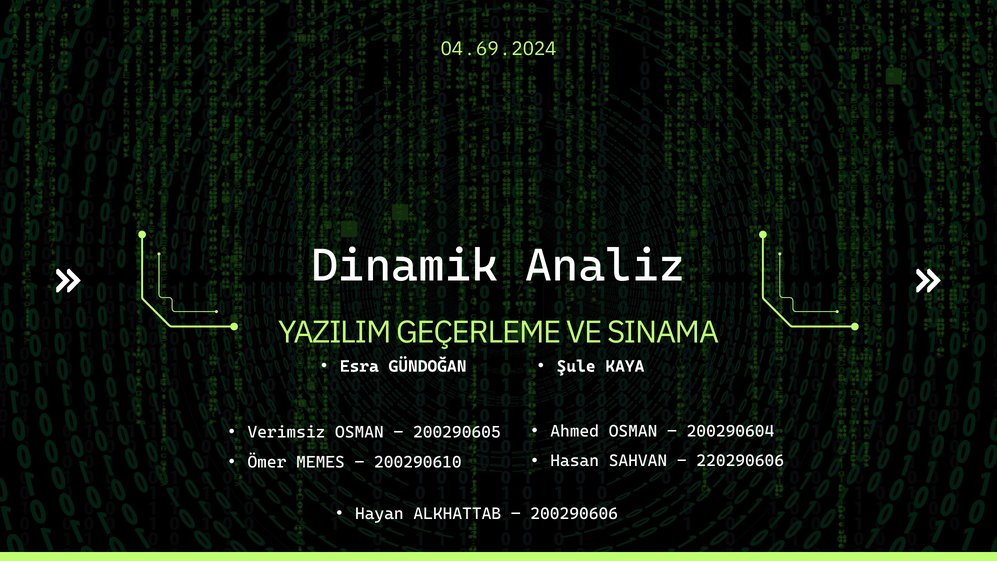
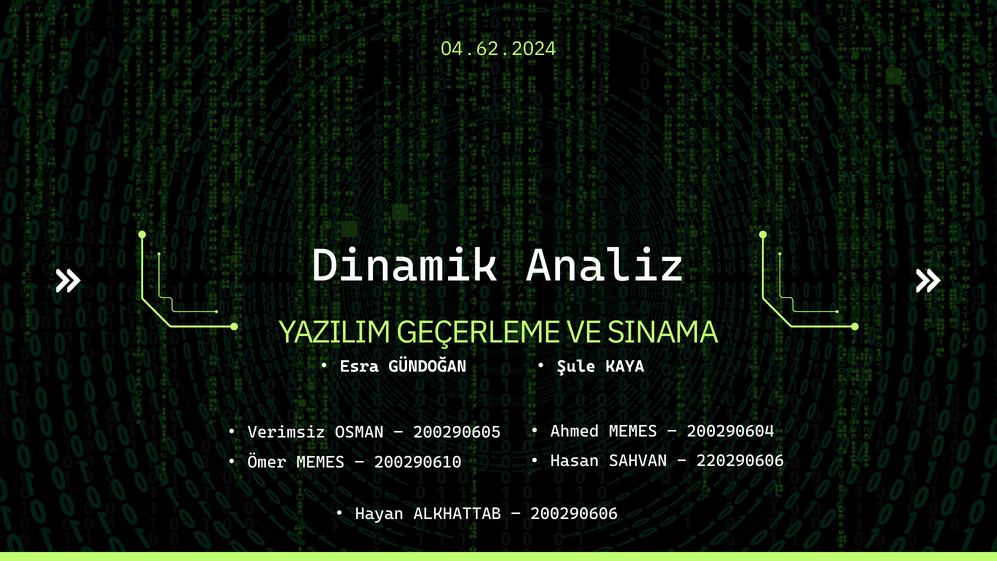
69: 69 -> 62
Ahmed OSMAN: OSMAN -> MEMES
